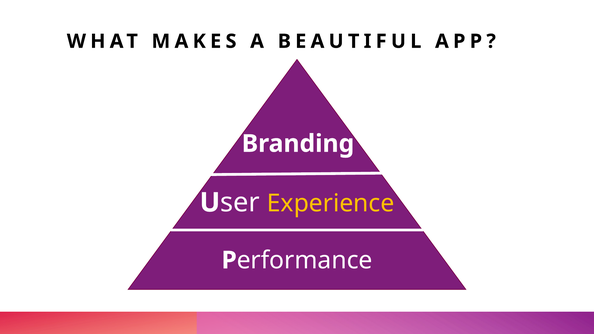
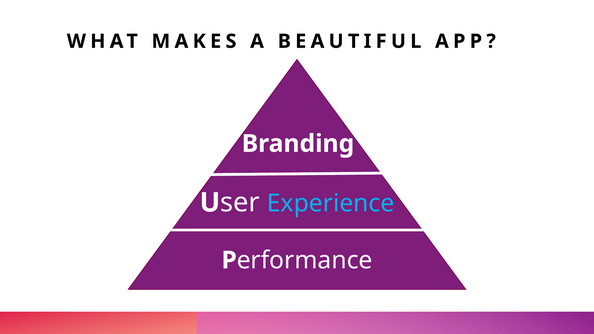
Experience colour: yellow -> light blue
